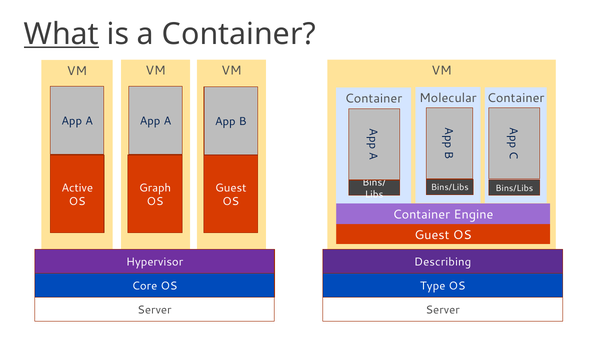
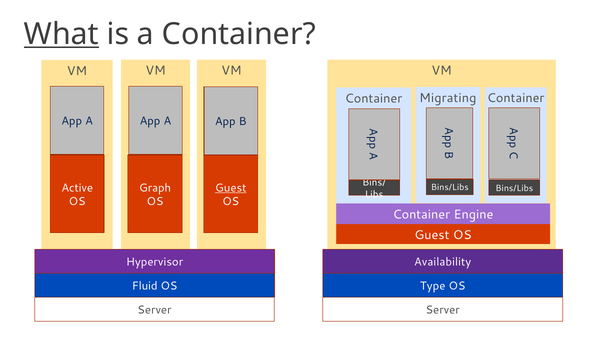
Molecular: Molecular -> Migrating
Guest at (231, 188) underline: none -> present
Describing: Describing -> Availability
Core: Core -> Fluid
